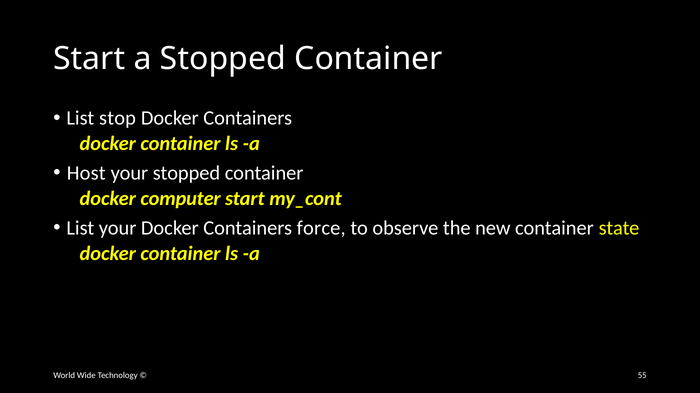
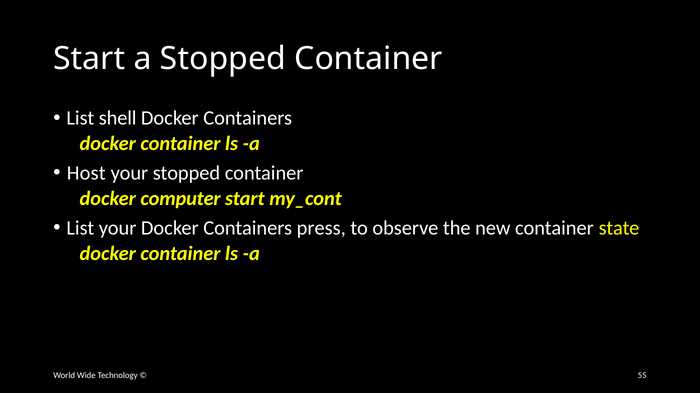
stop: stop -> shell
force: force -> press
